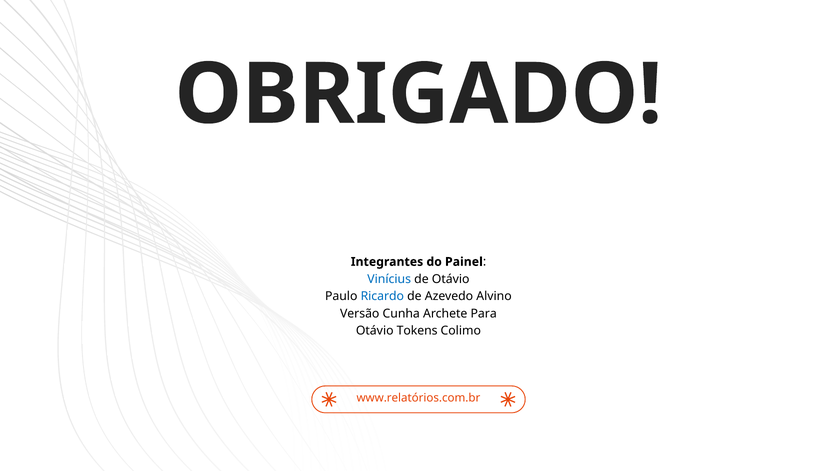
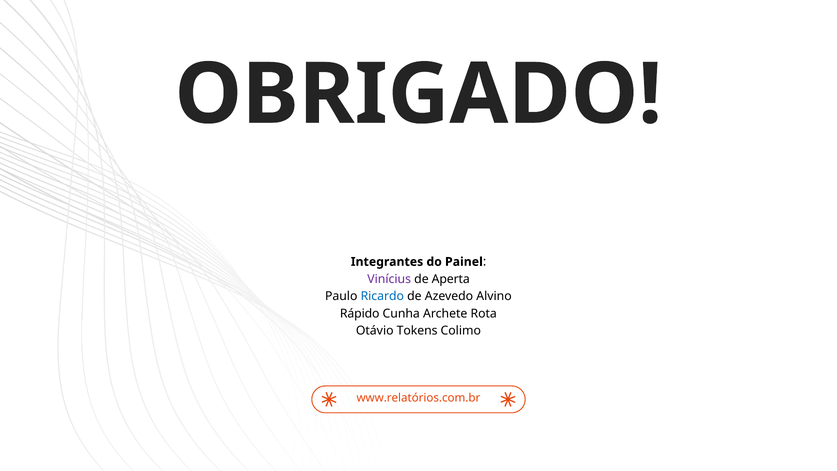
Vinícius colour: blue -> purple
de Otávio: Otávio -> Aperta
Versão: Versão -> Rápido
Para: Para -> Rota
